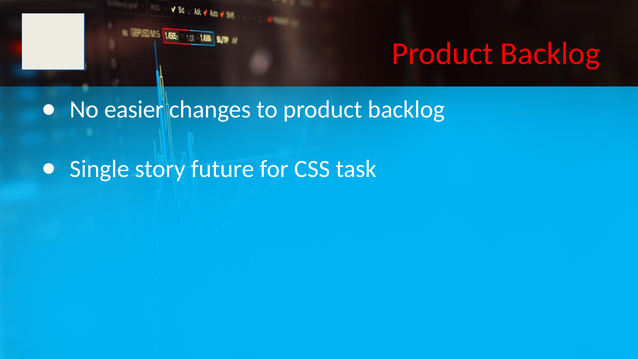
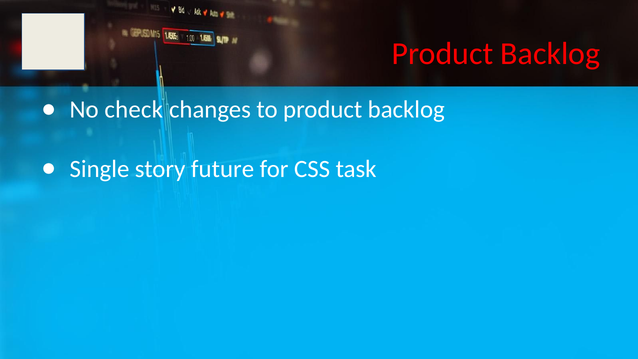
easier: easier -> check
